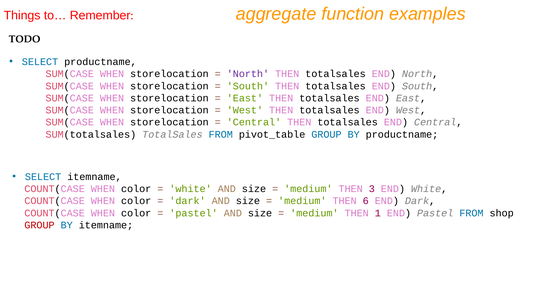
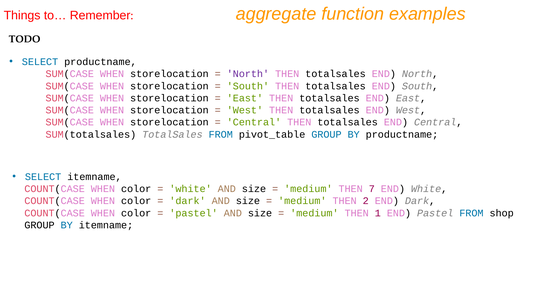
3: 3 -> 7
6: 6 -> 2
GROUP at (40, 225) colour: red -> black
